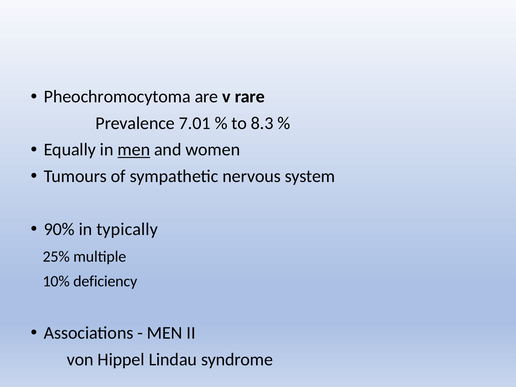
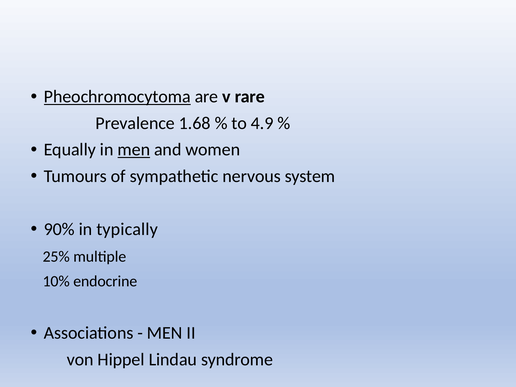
Pheochromocytoma underline: none -> present
7.01: 7.01 -> 1.68
8.3: 8.3 -> 4.9
deficiency: deficiency -> endocrine
